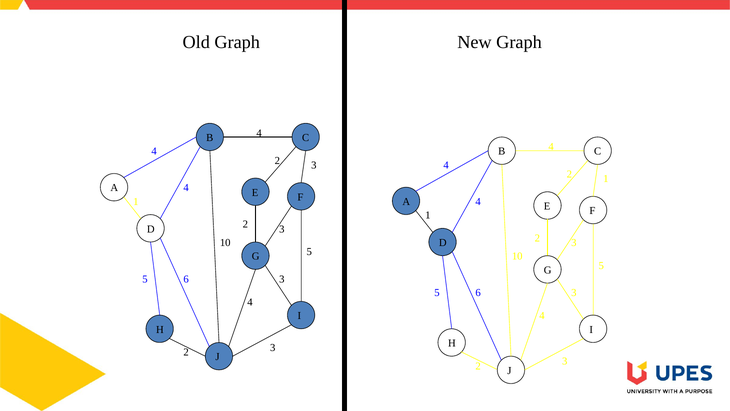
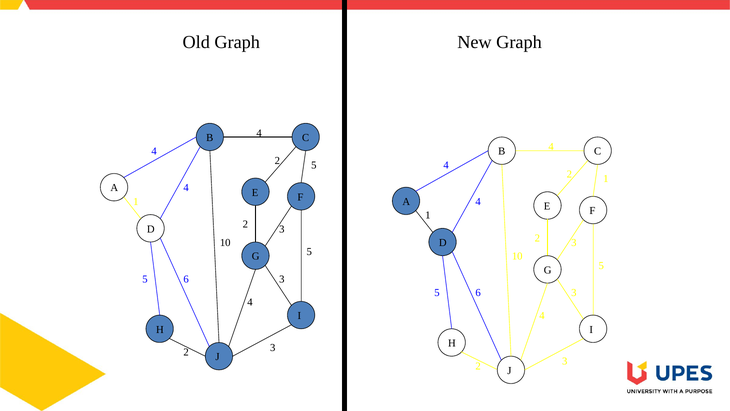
3 at (314, 165): 3 -> 5
